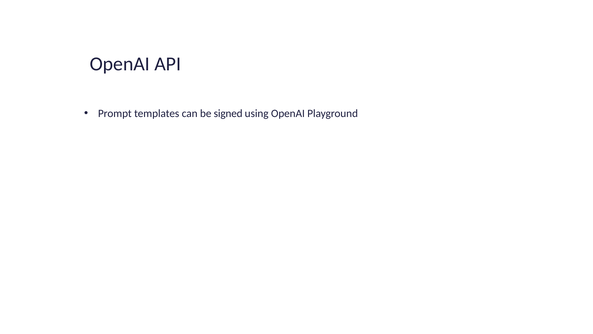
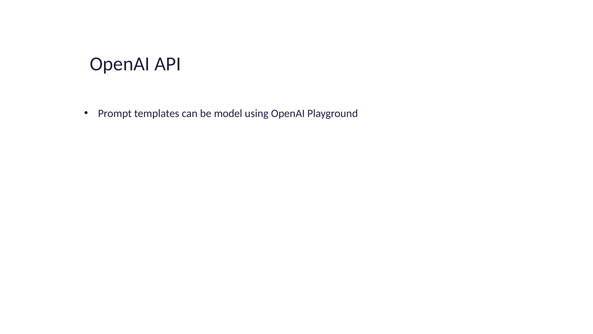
signed: signed -> model
